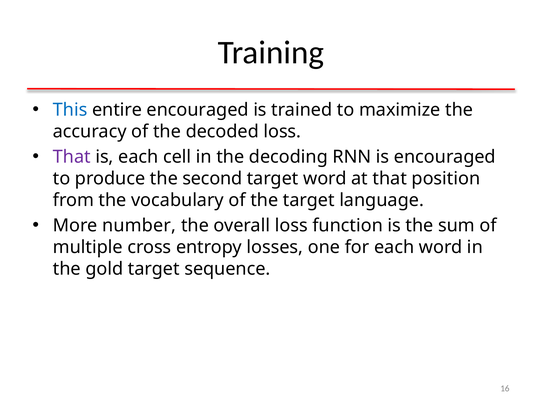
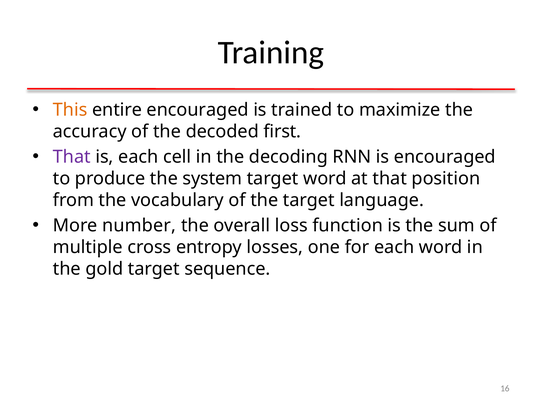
This colour: blue -> orange
decoded loss: loss -> first
second: second -> system
